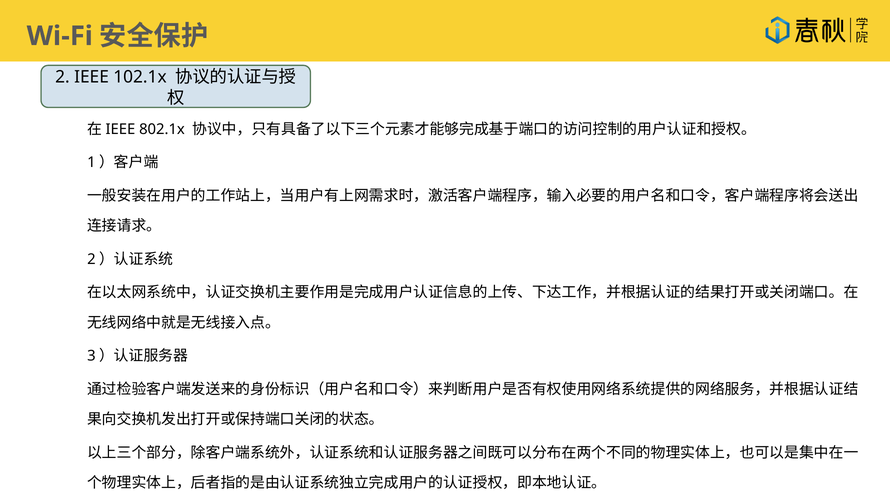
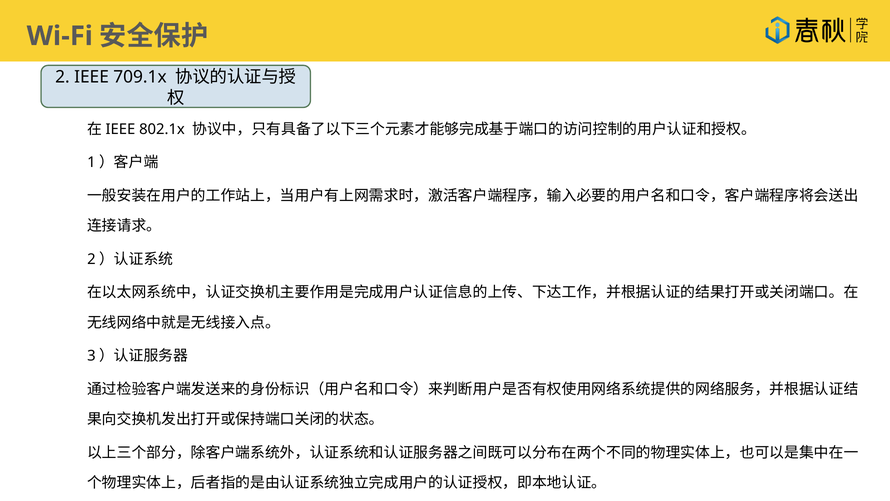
102.1x: 102.1x -> 709.1x
